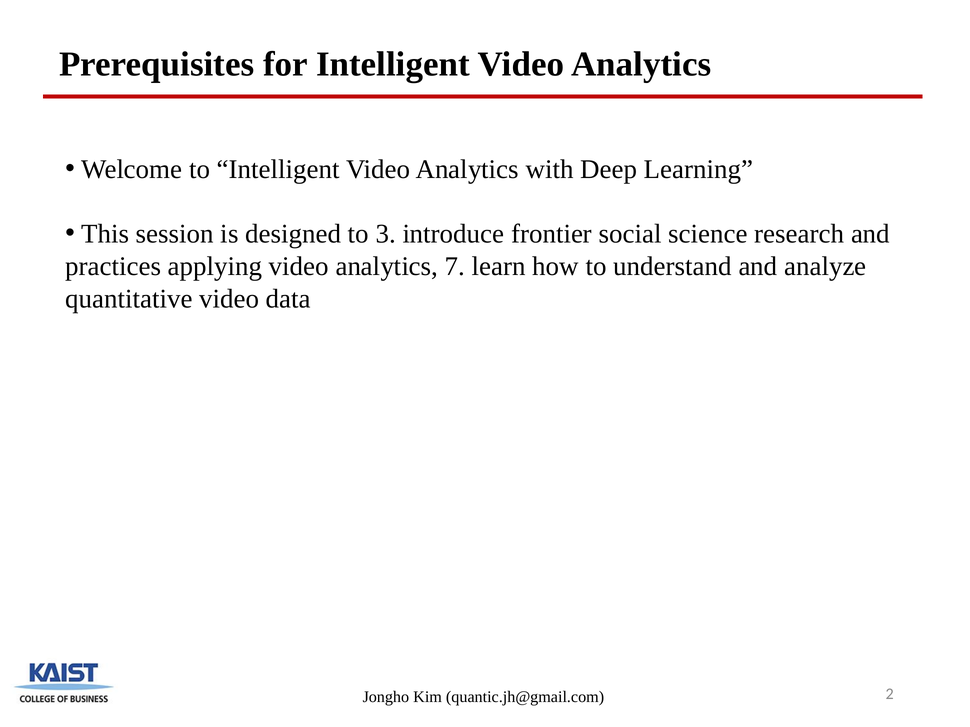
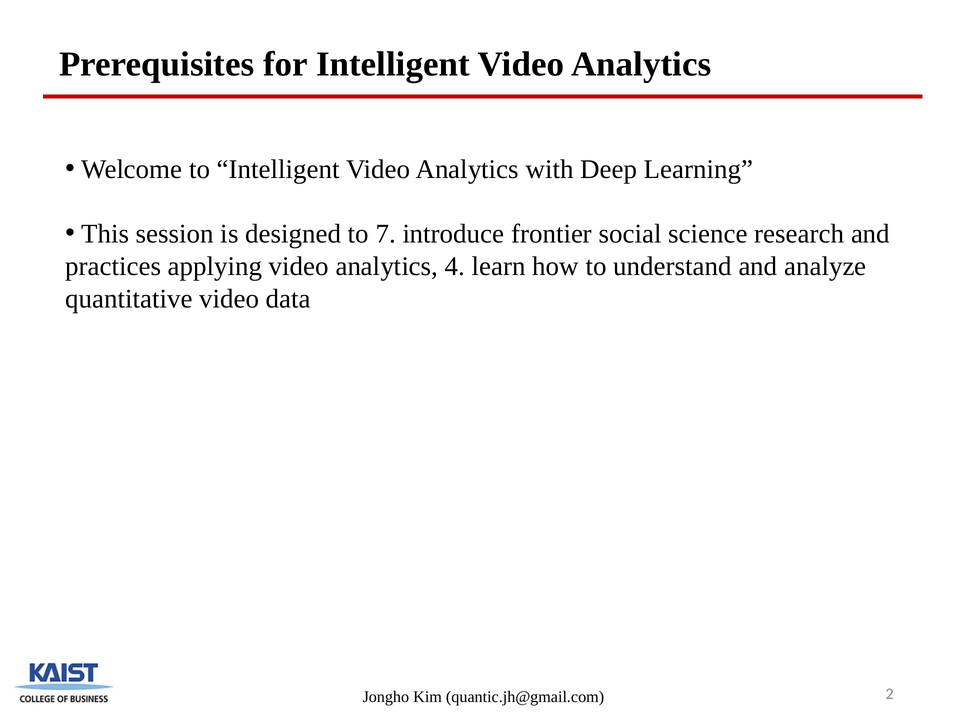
3: 3 -> 7
7: 7 -> 4
